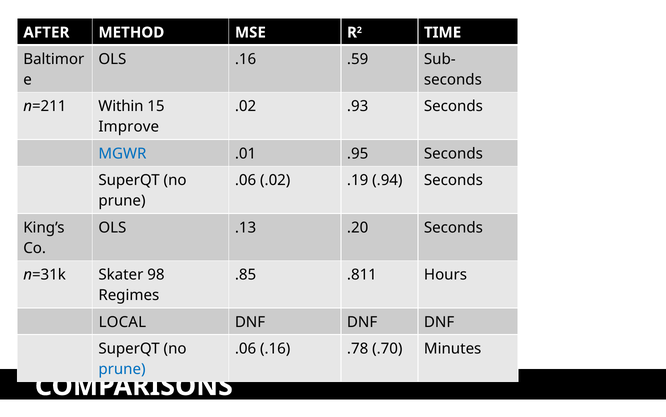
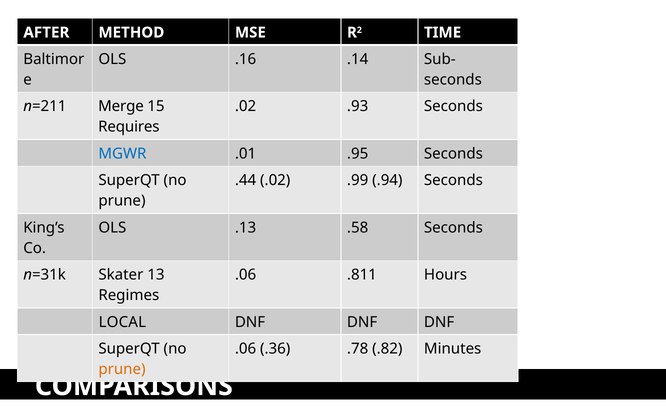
.59: .59 -> .14
Within: Within -> Merge
Improve: Improve -> Requires
.06 at (246, 180): .06 -> .44
.19: .19 -> .99
.20: .20 -> .58
98: 98 -> 13
.85 at (246, 274): .85 -> .06
.06 .16: .16 -> .36
.70: .70 -> .82
prune at (122, 369) colour: blue -> orange
